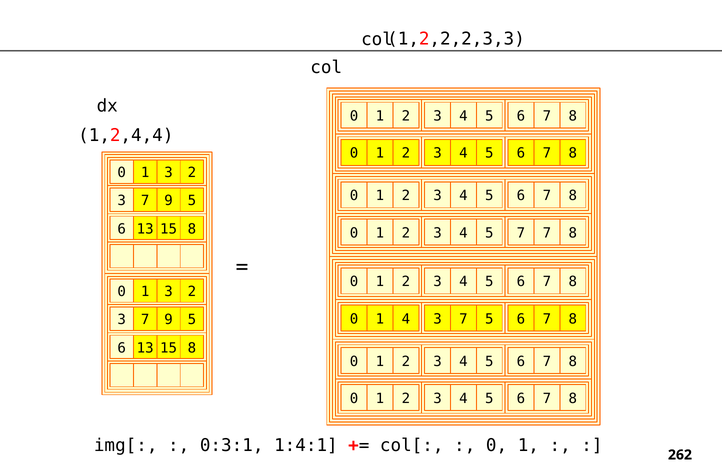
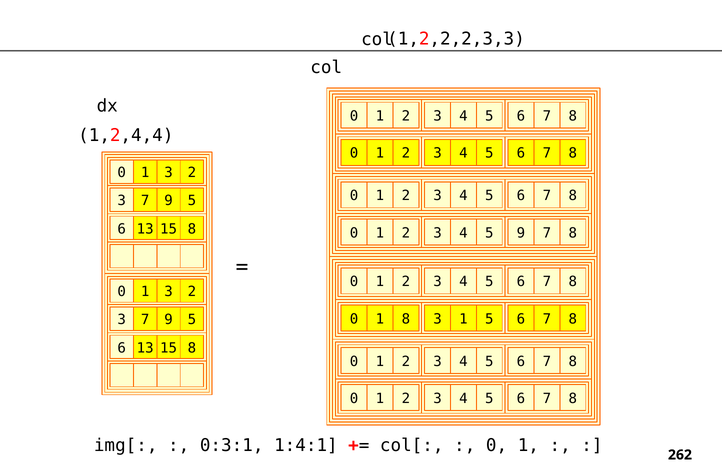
5 7: 7 -> 9
1 4: 4 -> 8
7 at (463, 319): 7 -> 1
